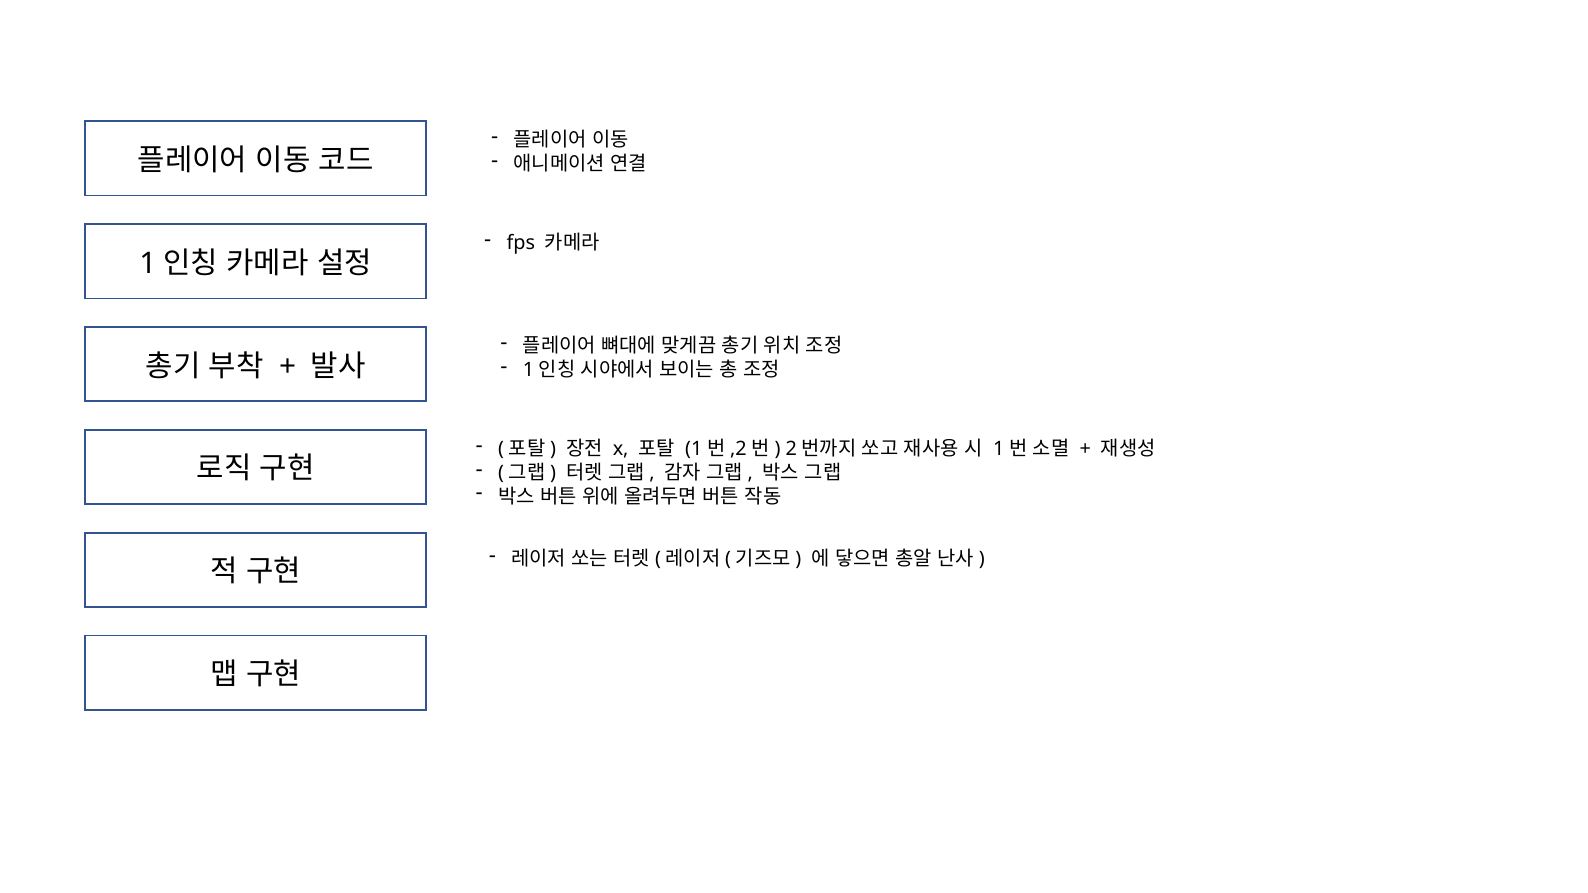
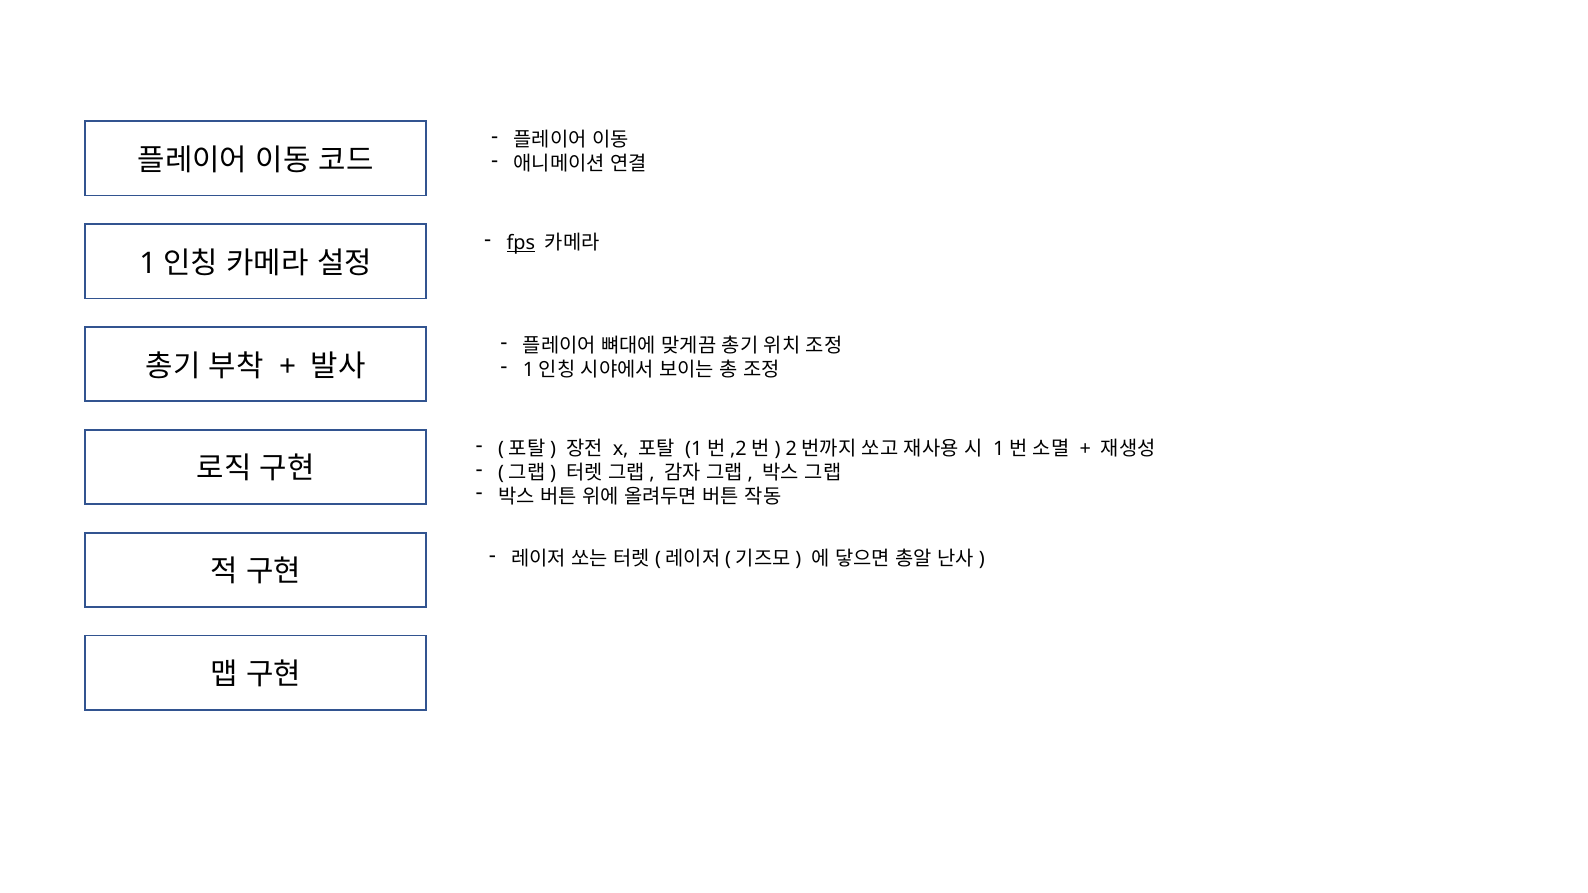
fps underline: none -> present
